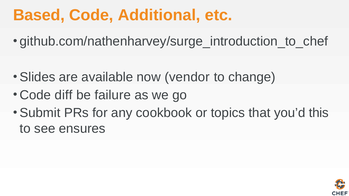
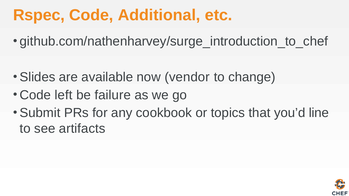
Based: Based -> Rspec
diff: diff -> left
this: this -> line
ensures: ensures -> artifacts
